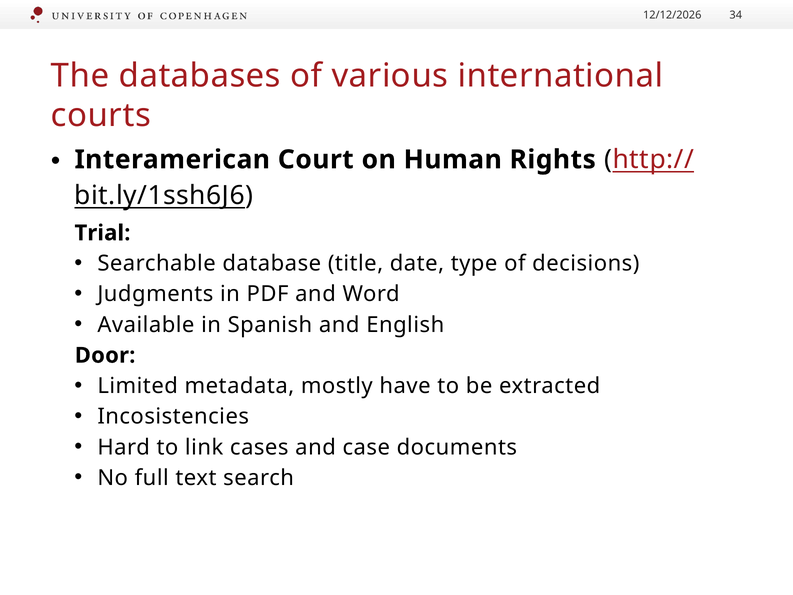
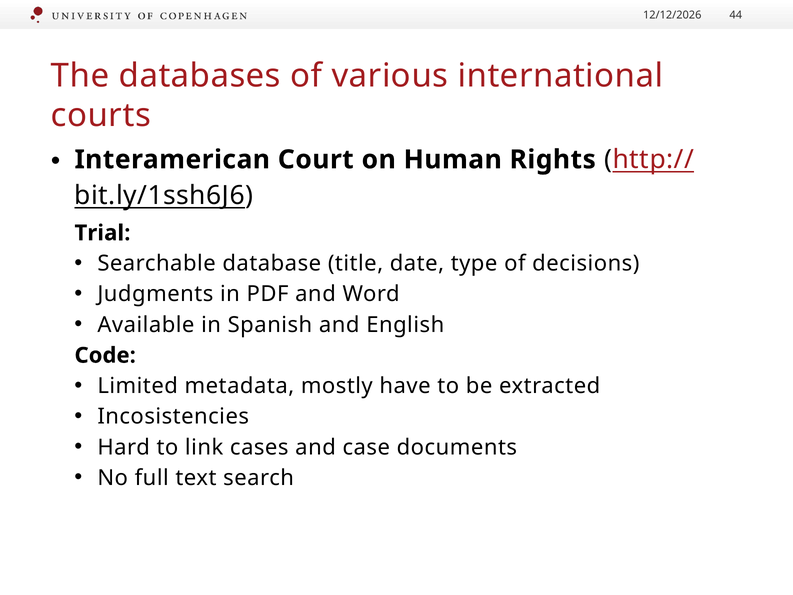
34: 34 -> 44
Door: Door -> Code
